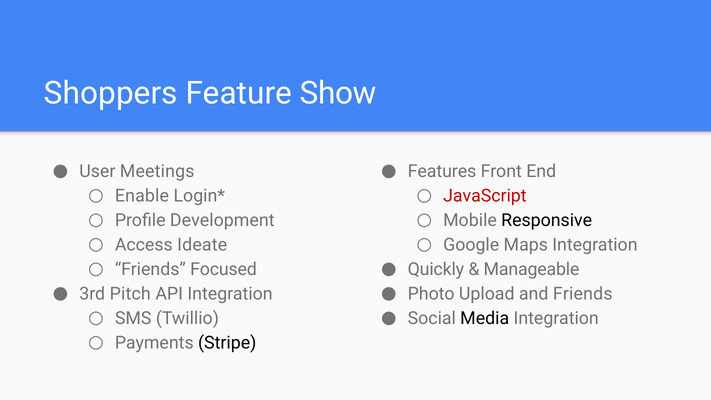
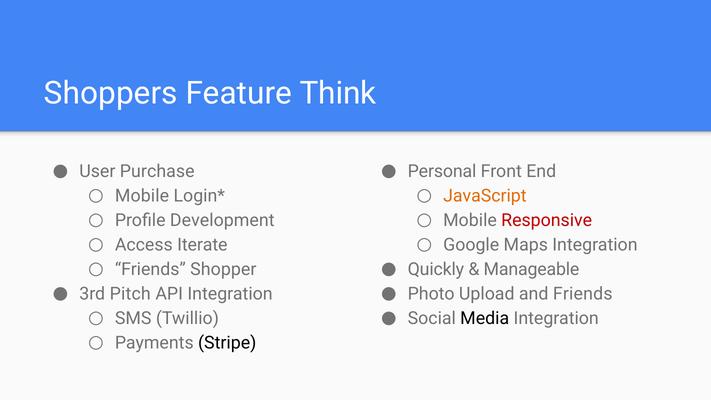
Show: Show -> Think
Meetings: Meetings -> Purchase
Features: Features -> Personal
Enable at (142, 196): Enable -> Mobile
JavaScript colour: red -> orange
Responsive colour: black -> red
Ideate: Ideate -> Iterate
Focused: Focused -> Shopper
